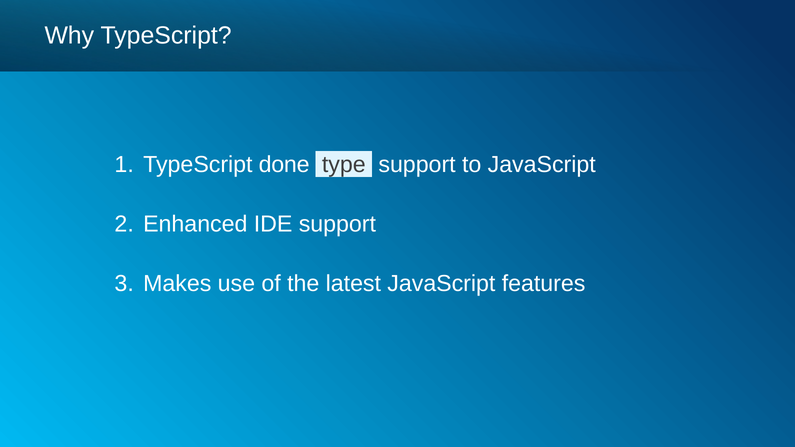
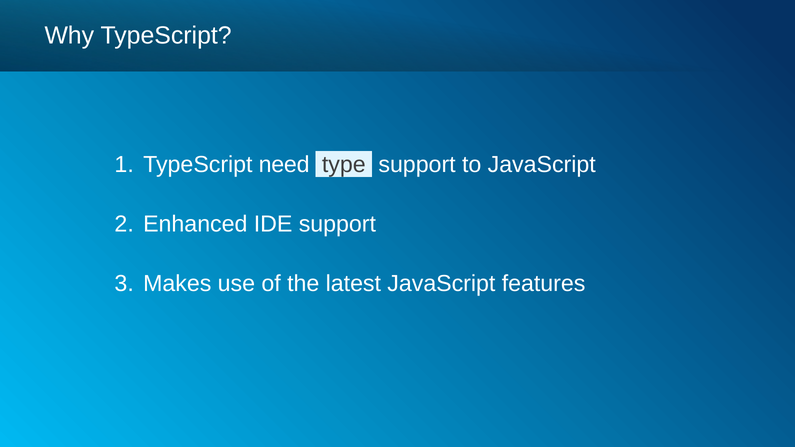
done: done -> need
